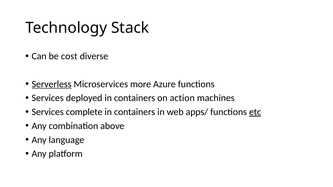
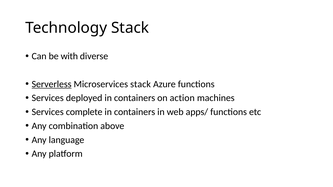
cost: cost -> with
Microservices more: more -> stack
etc underline: present -> none
